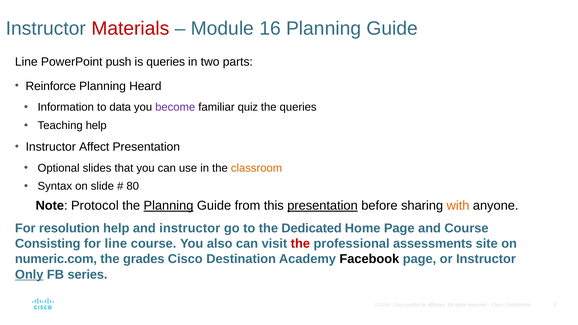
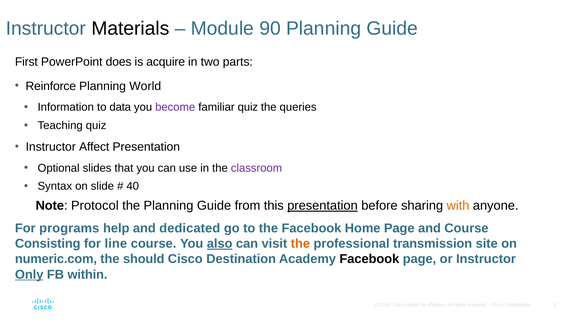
Materials colour: red -> black
16: 16 -> 90
Line at (26, 62): Line -> First
push: push -> does
is queries: queries -> acquire
Heard: Heard -> World
Teaching help: help -> quiz
classroom colour: orange -> purple
80: 80 -> 40
Planning at (168, 206) underline: present -> none
resolution: resolution -> programs
and instructor: instructor -> dedicated
the Dedicated: Dedicated -> Facebook
also underline: none -> present
the at (300, 244) colour: red -> orange
assessments: assessments -> transmission
grades: grades -> should
series: series -> within
